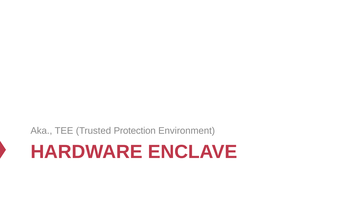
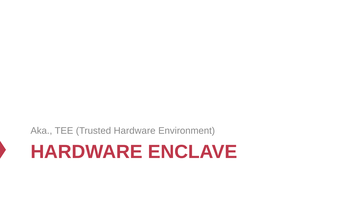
Trusted Protection: Protection -> Hardware
